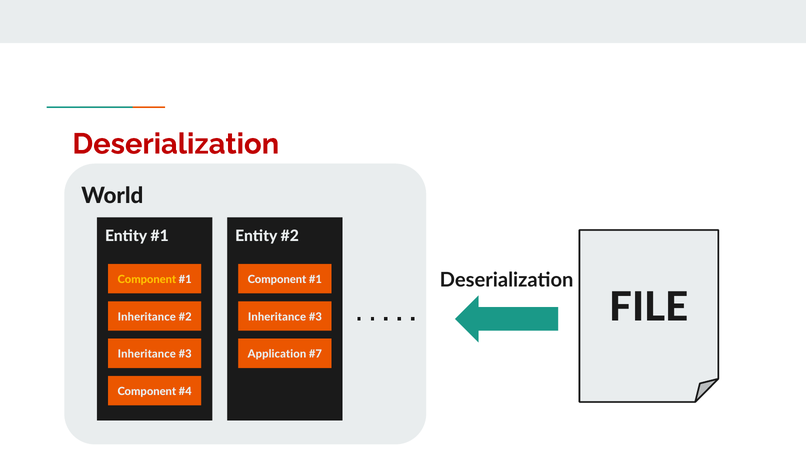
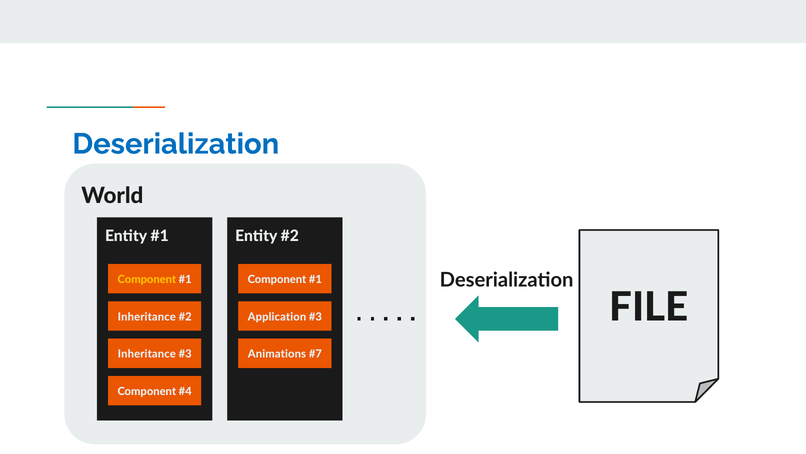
Deserialization at (176, 144) colour: red -> blue
Inheritance at (277, 316): Inheritance -> Application
Application: Application -> Animations
